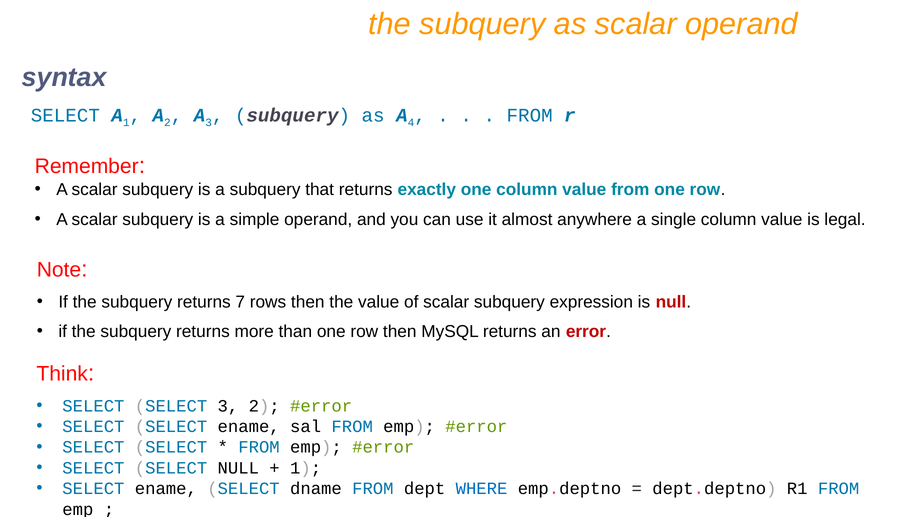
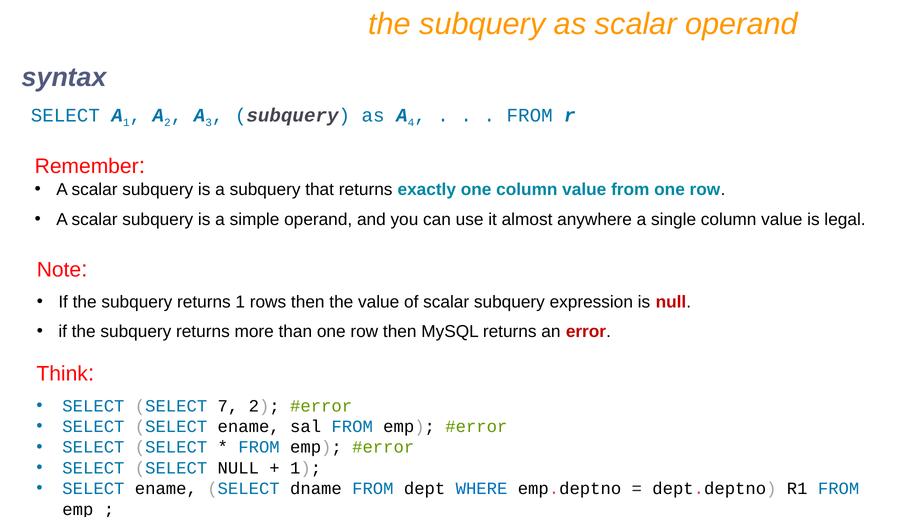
returns 7: 7 -> 1
SELECT 3: 3 -> 7
